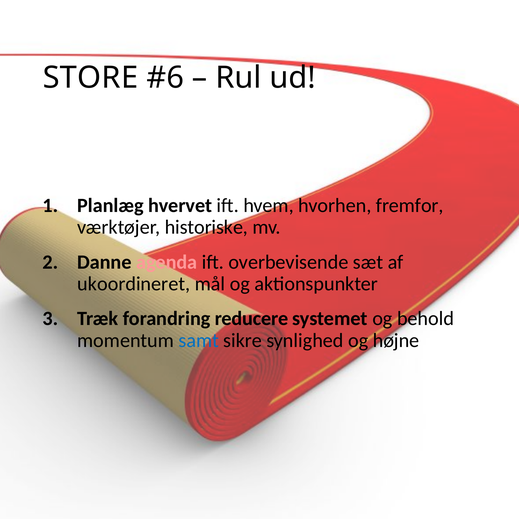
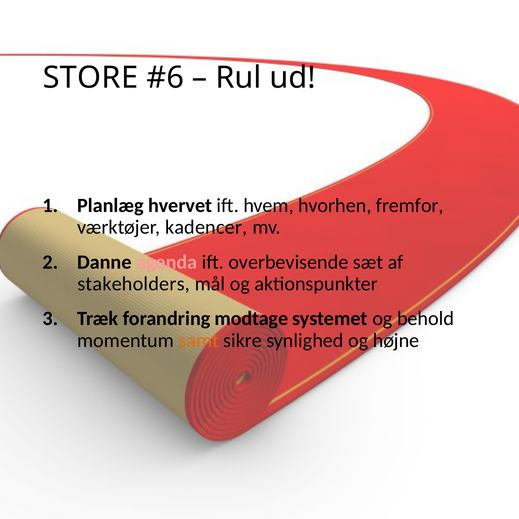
historiske: historiske -> kadencer
ukoordineret: ukoordineret -> stakeholders
reducere: reducere -> modtage
samt colour: blue -> orange
